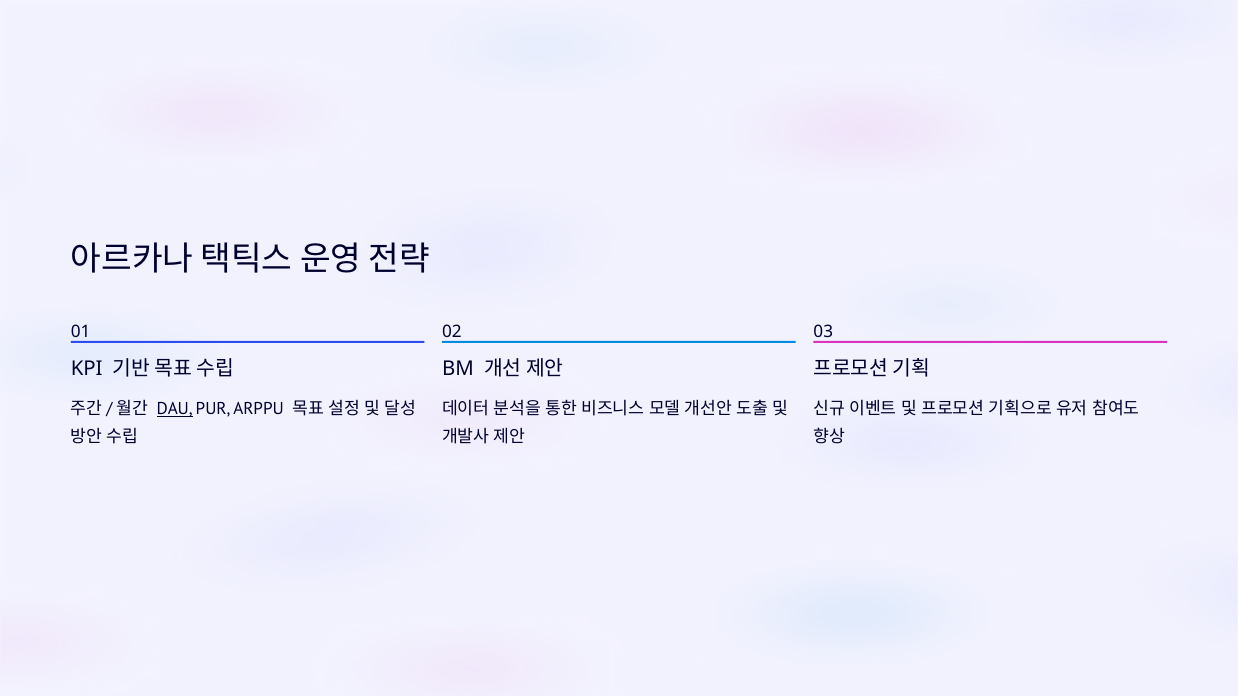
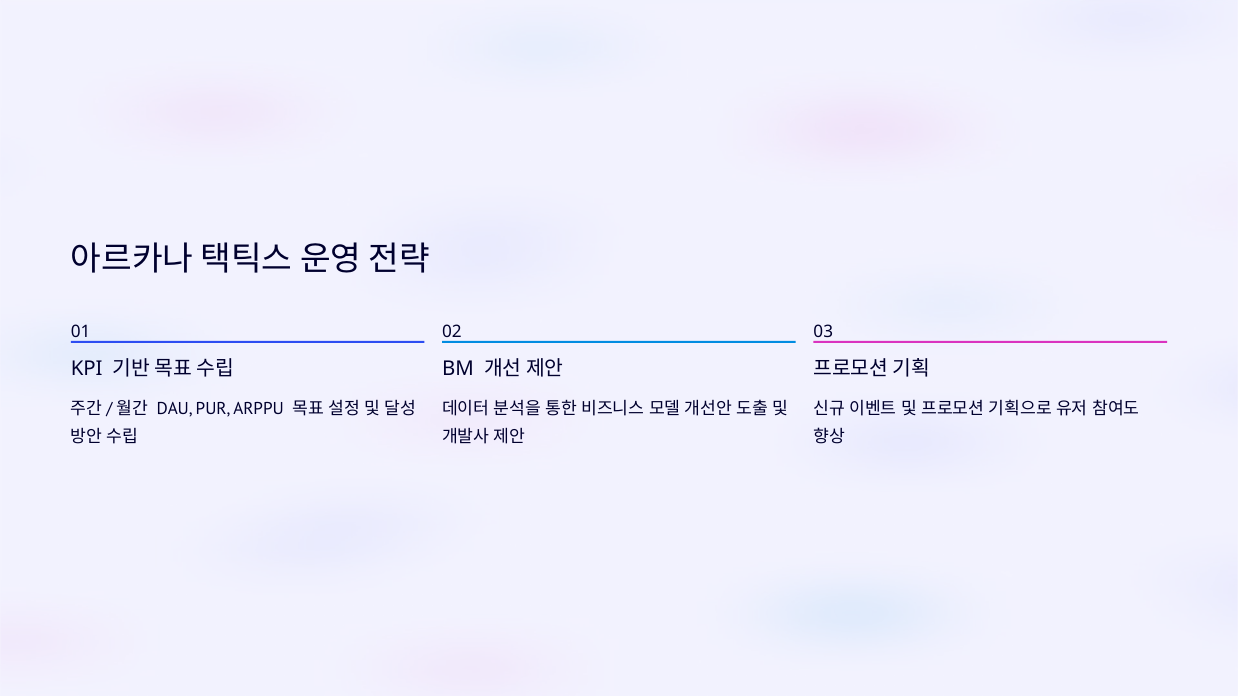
DAU underline: present -> none
